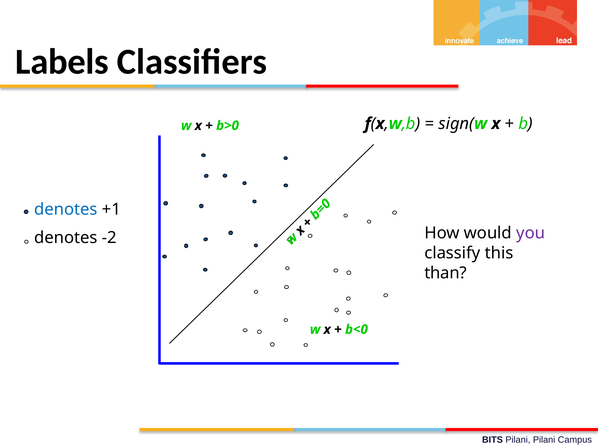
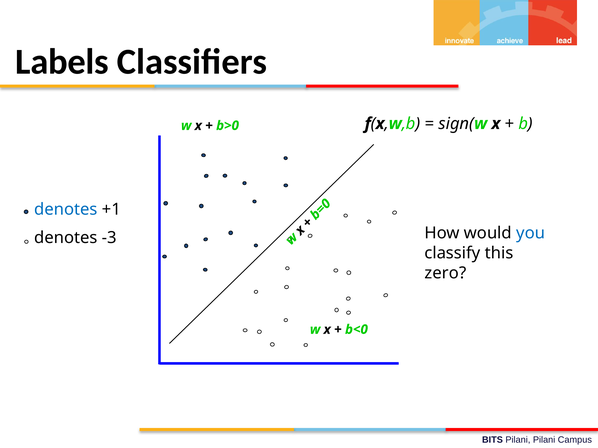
you colour: purple -> blue
-2: -2 -> -3
than: than -> zero
